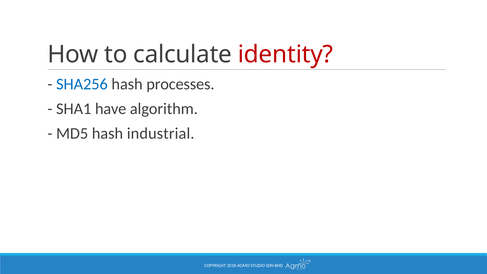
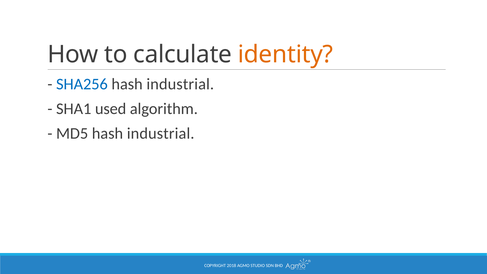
identity colour: red -> orange
processes at (180, 84): processes -> industrial
have: have -> used
